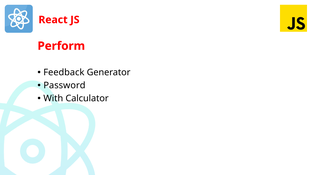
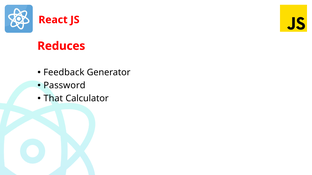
Perform: Perform -> Reduces
With: With -> That
